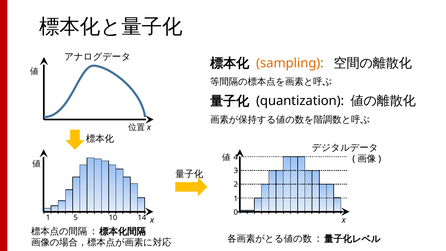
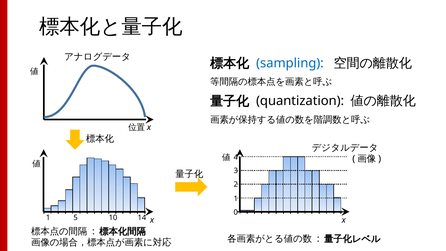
sampling colour: orange -> blue
